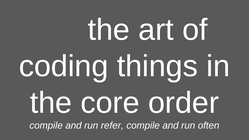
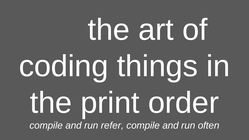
core: core -> print
